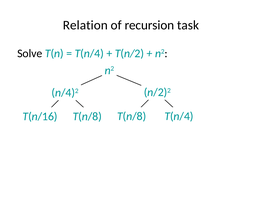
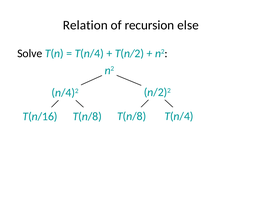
task: task -> else
